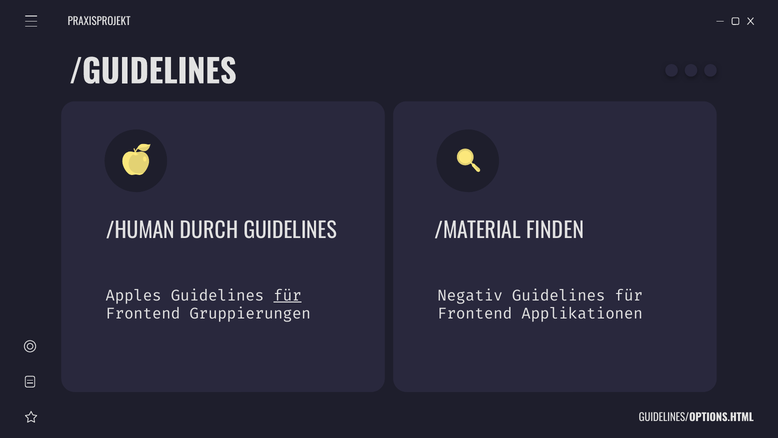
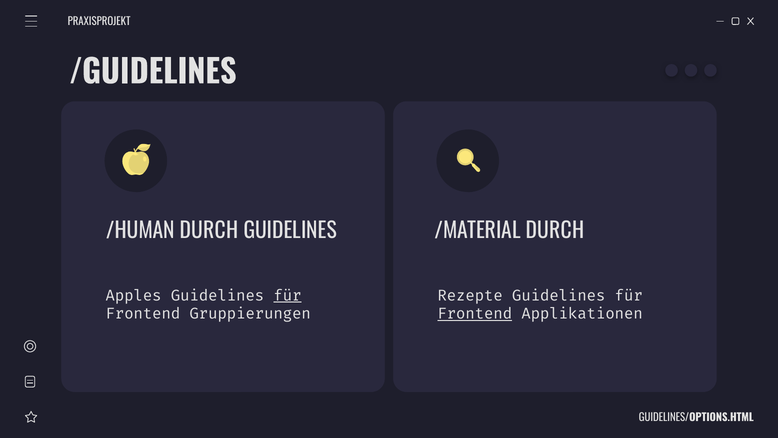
/MATERIAL FINDEN: FINDEN -> DURCH
Negativ: Negativ -> Rezepte
Frontend at (475, 314) underline: none -> present
